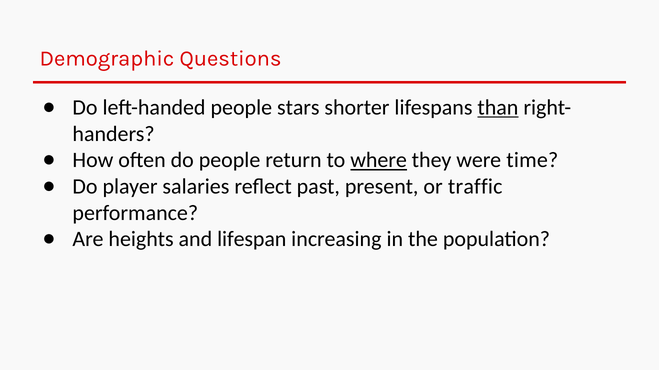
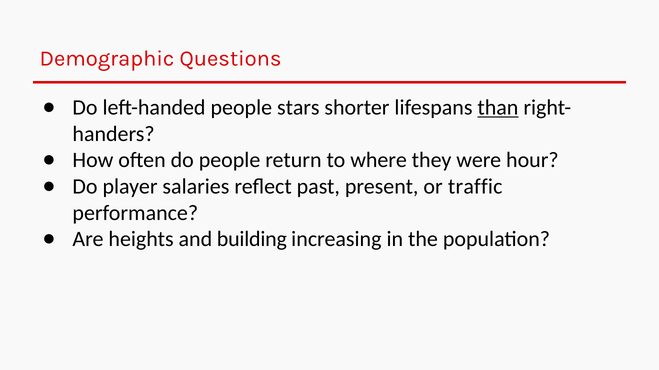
where underline: present -> none
time: time -> hour
lifespan: lifespan -> building
